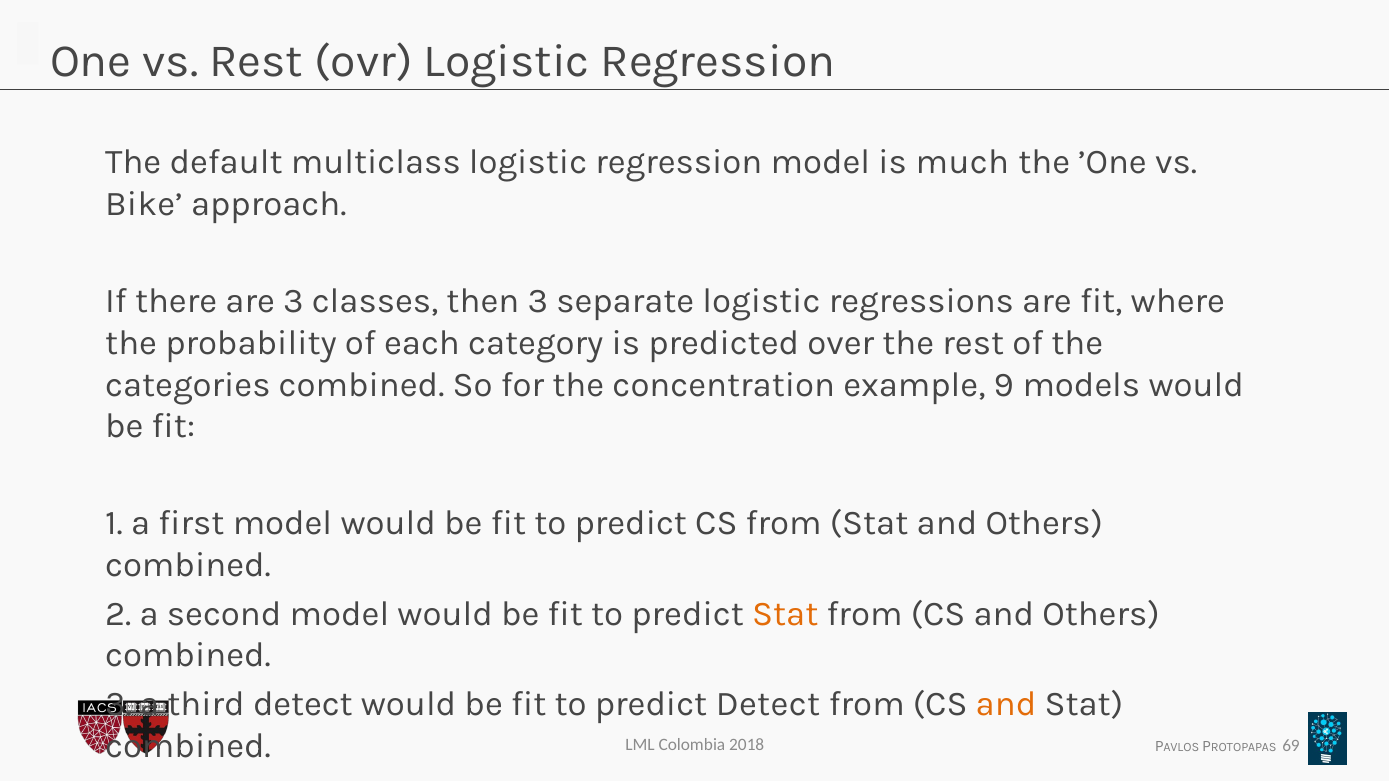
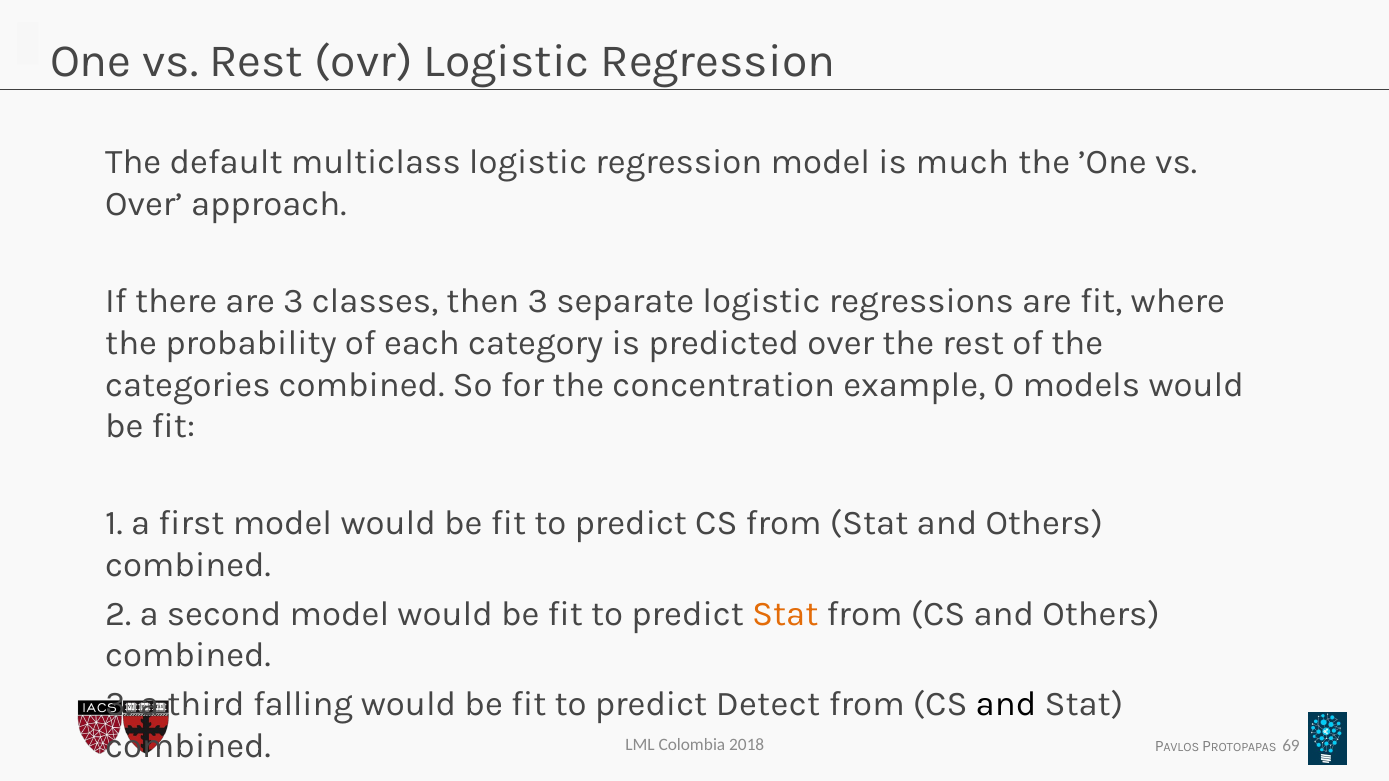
Bike at (144, 204): Bike -> Over
9: 9 -> 0
third detect: detect -> falling
and at (1006, 704) colour: orange -> black
